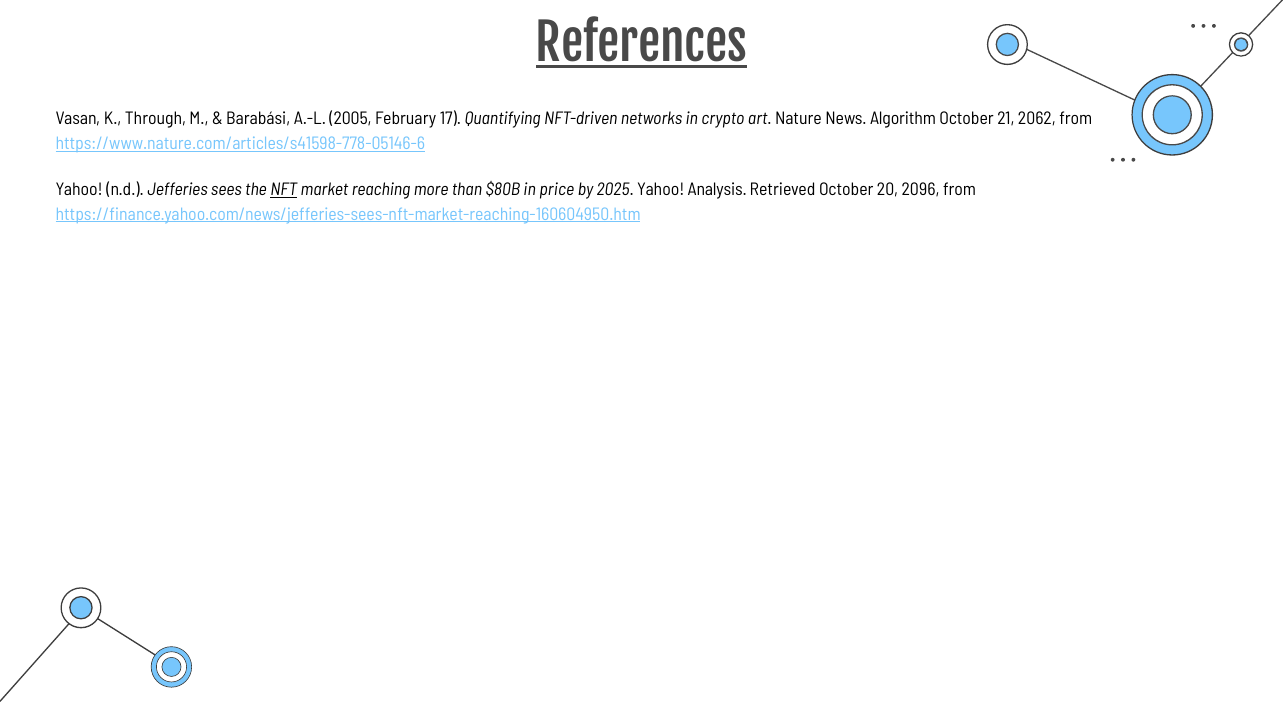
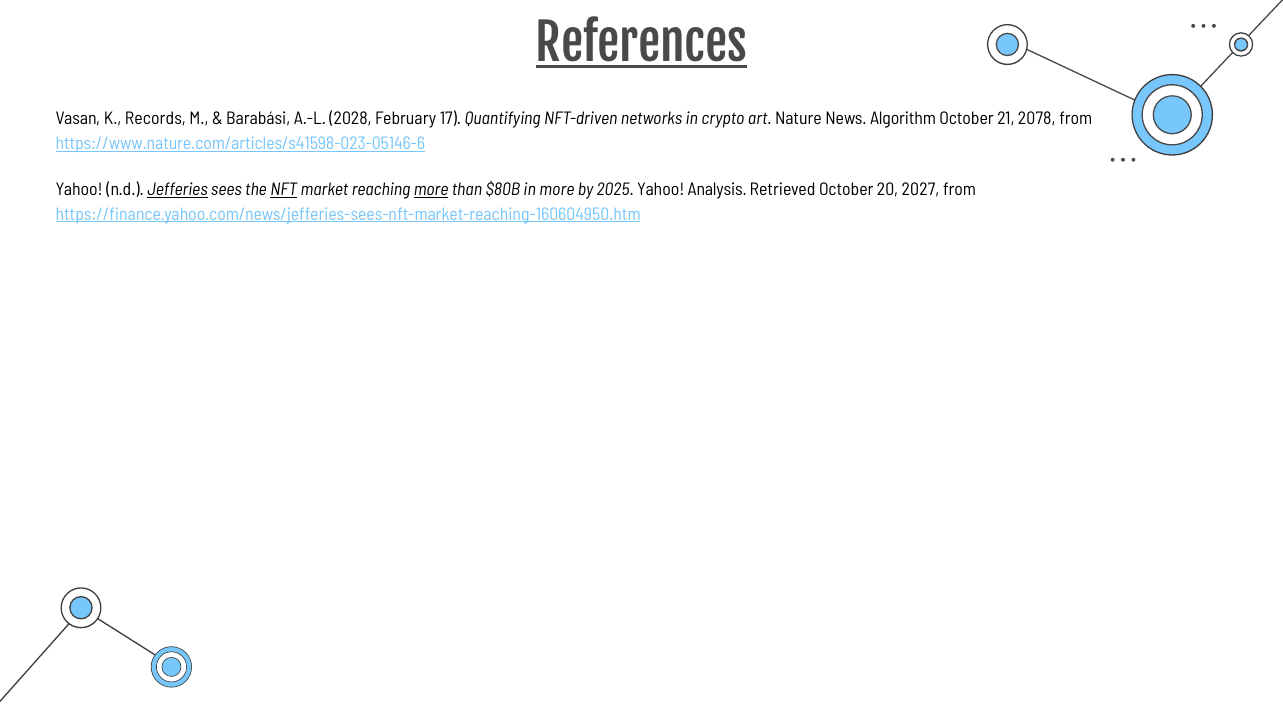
Through: Through -> Records
2005: 2005 -> 2028
2062: 2062 -> 2078
https://www.nature.com/articles/s41598-778-05146-6: https://www.nature.com/articles/s41598-778-05146-6 -> https://www.nature.com/articles/s41598-023-05146-6
Jefferies underline: none -> present
more at (431, 190) underline: none -> present
in price: price -> more
2096: 2096 -> 2027
